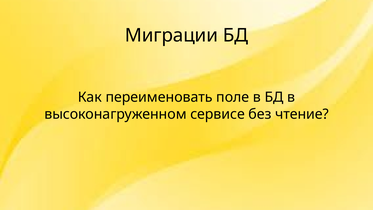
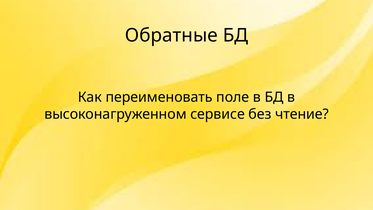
Миграции: Миграции -> Обратные
